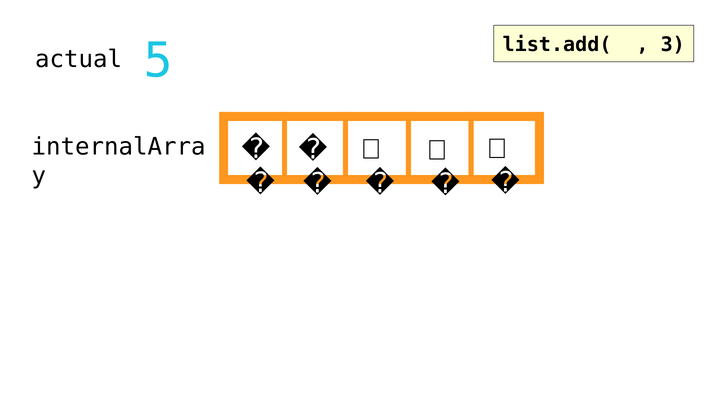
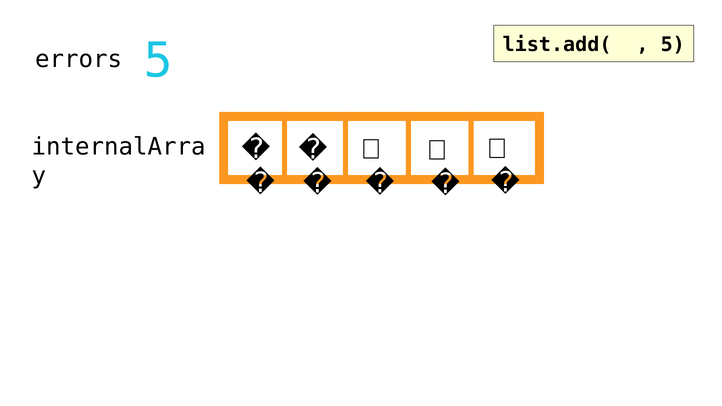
actual: actual -> errors
list.add(🌽 3: 3 -> 5
